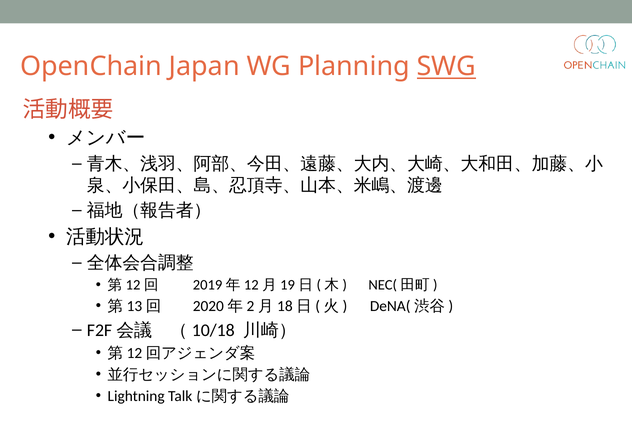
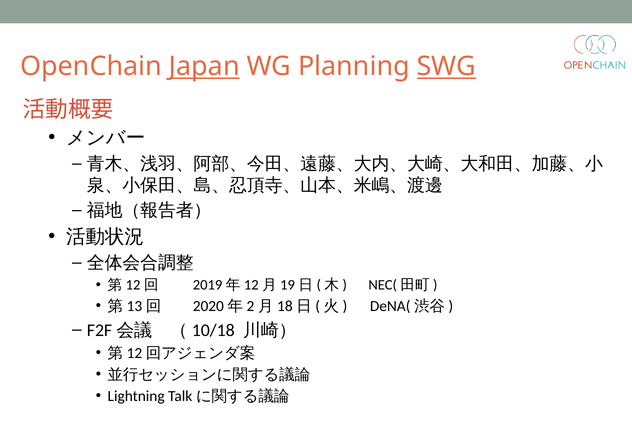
Japan underline: none -> present
